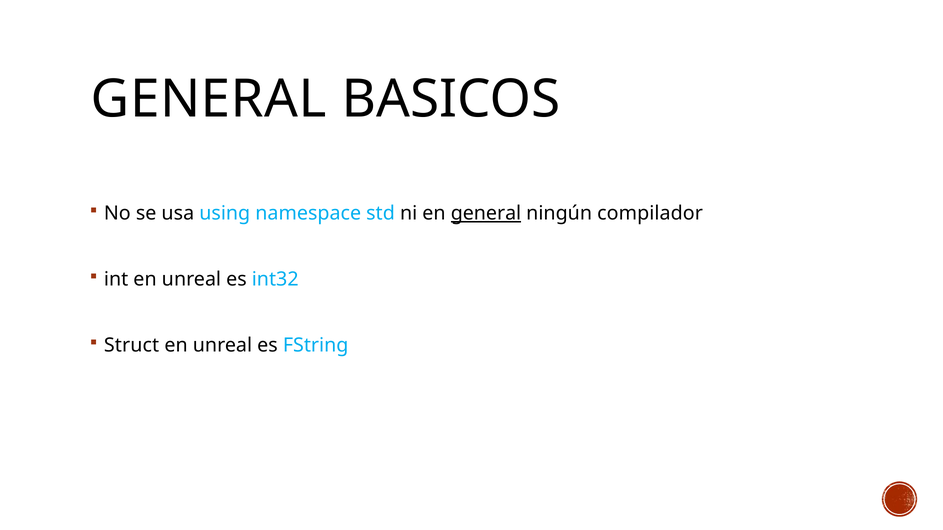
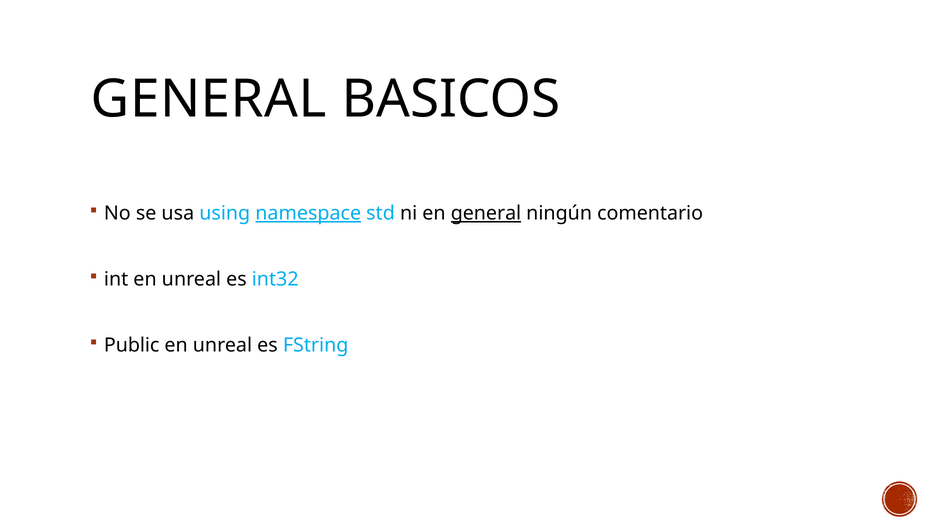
namespace underline: none -> present
compilador: compilador -> comentario
Struct: Struct -> Public
